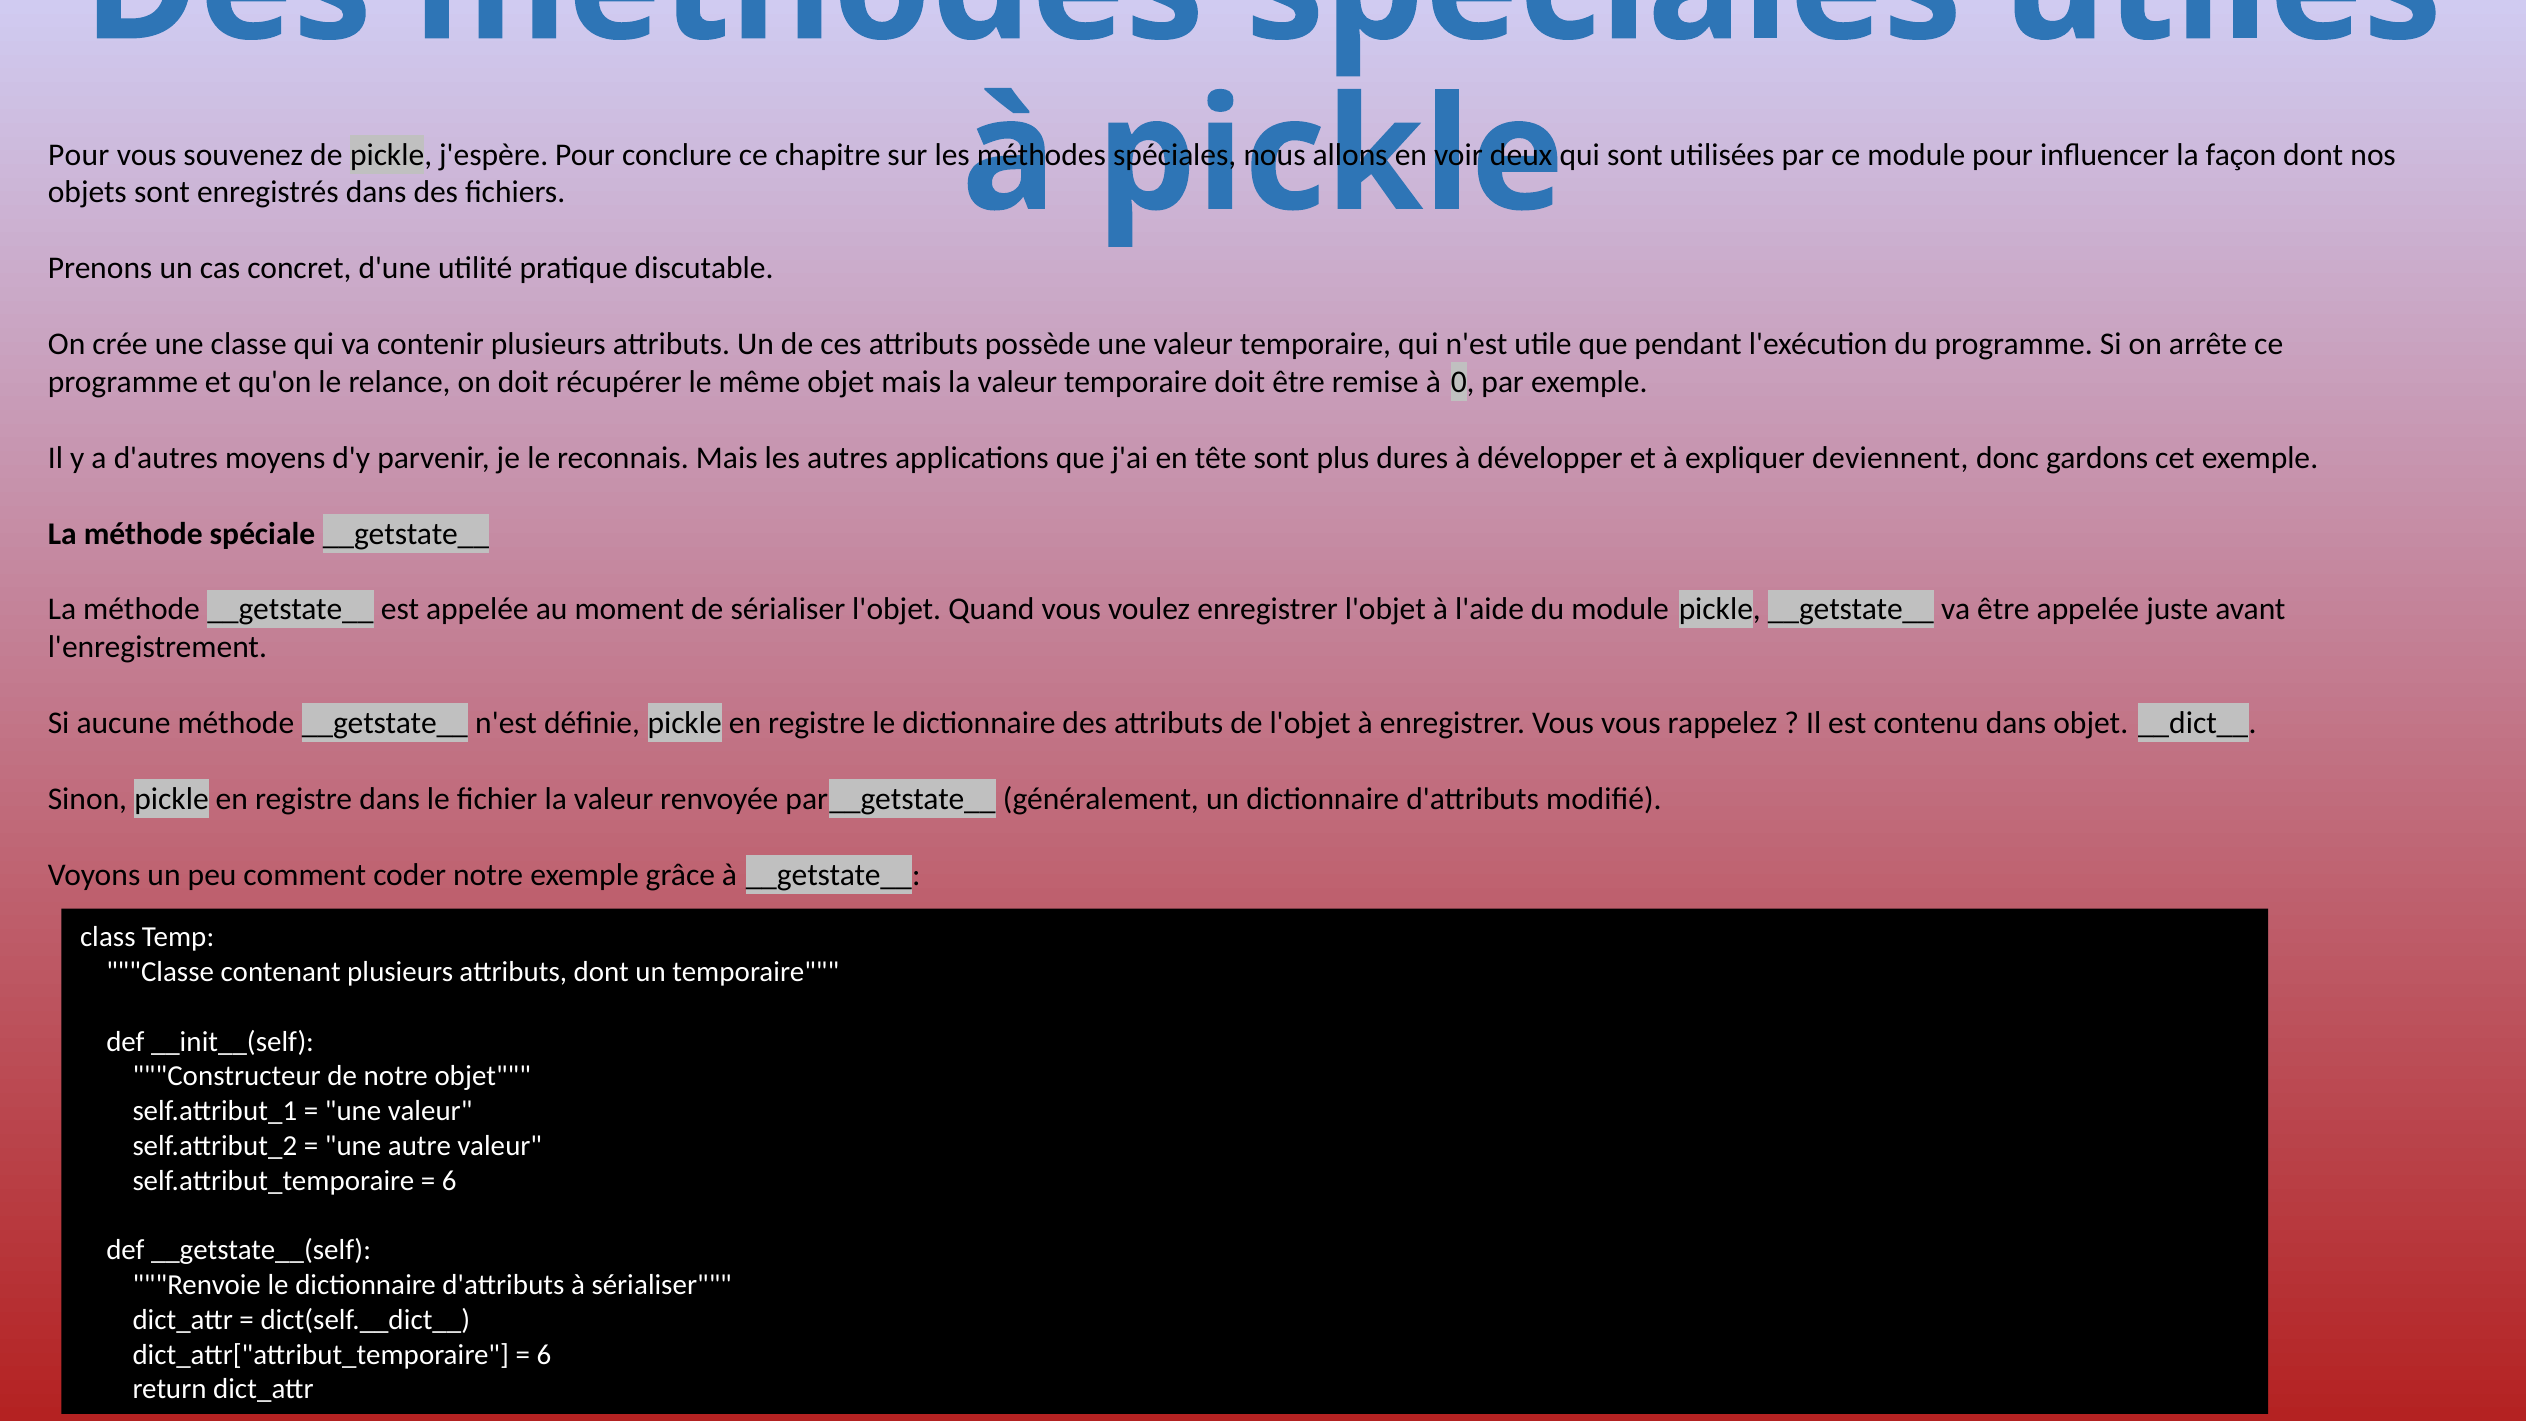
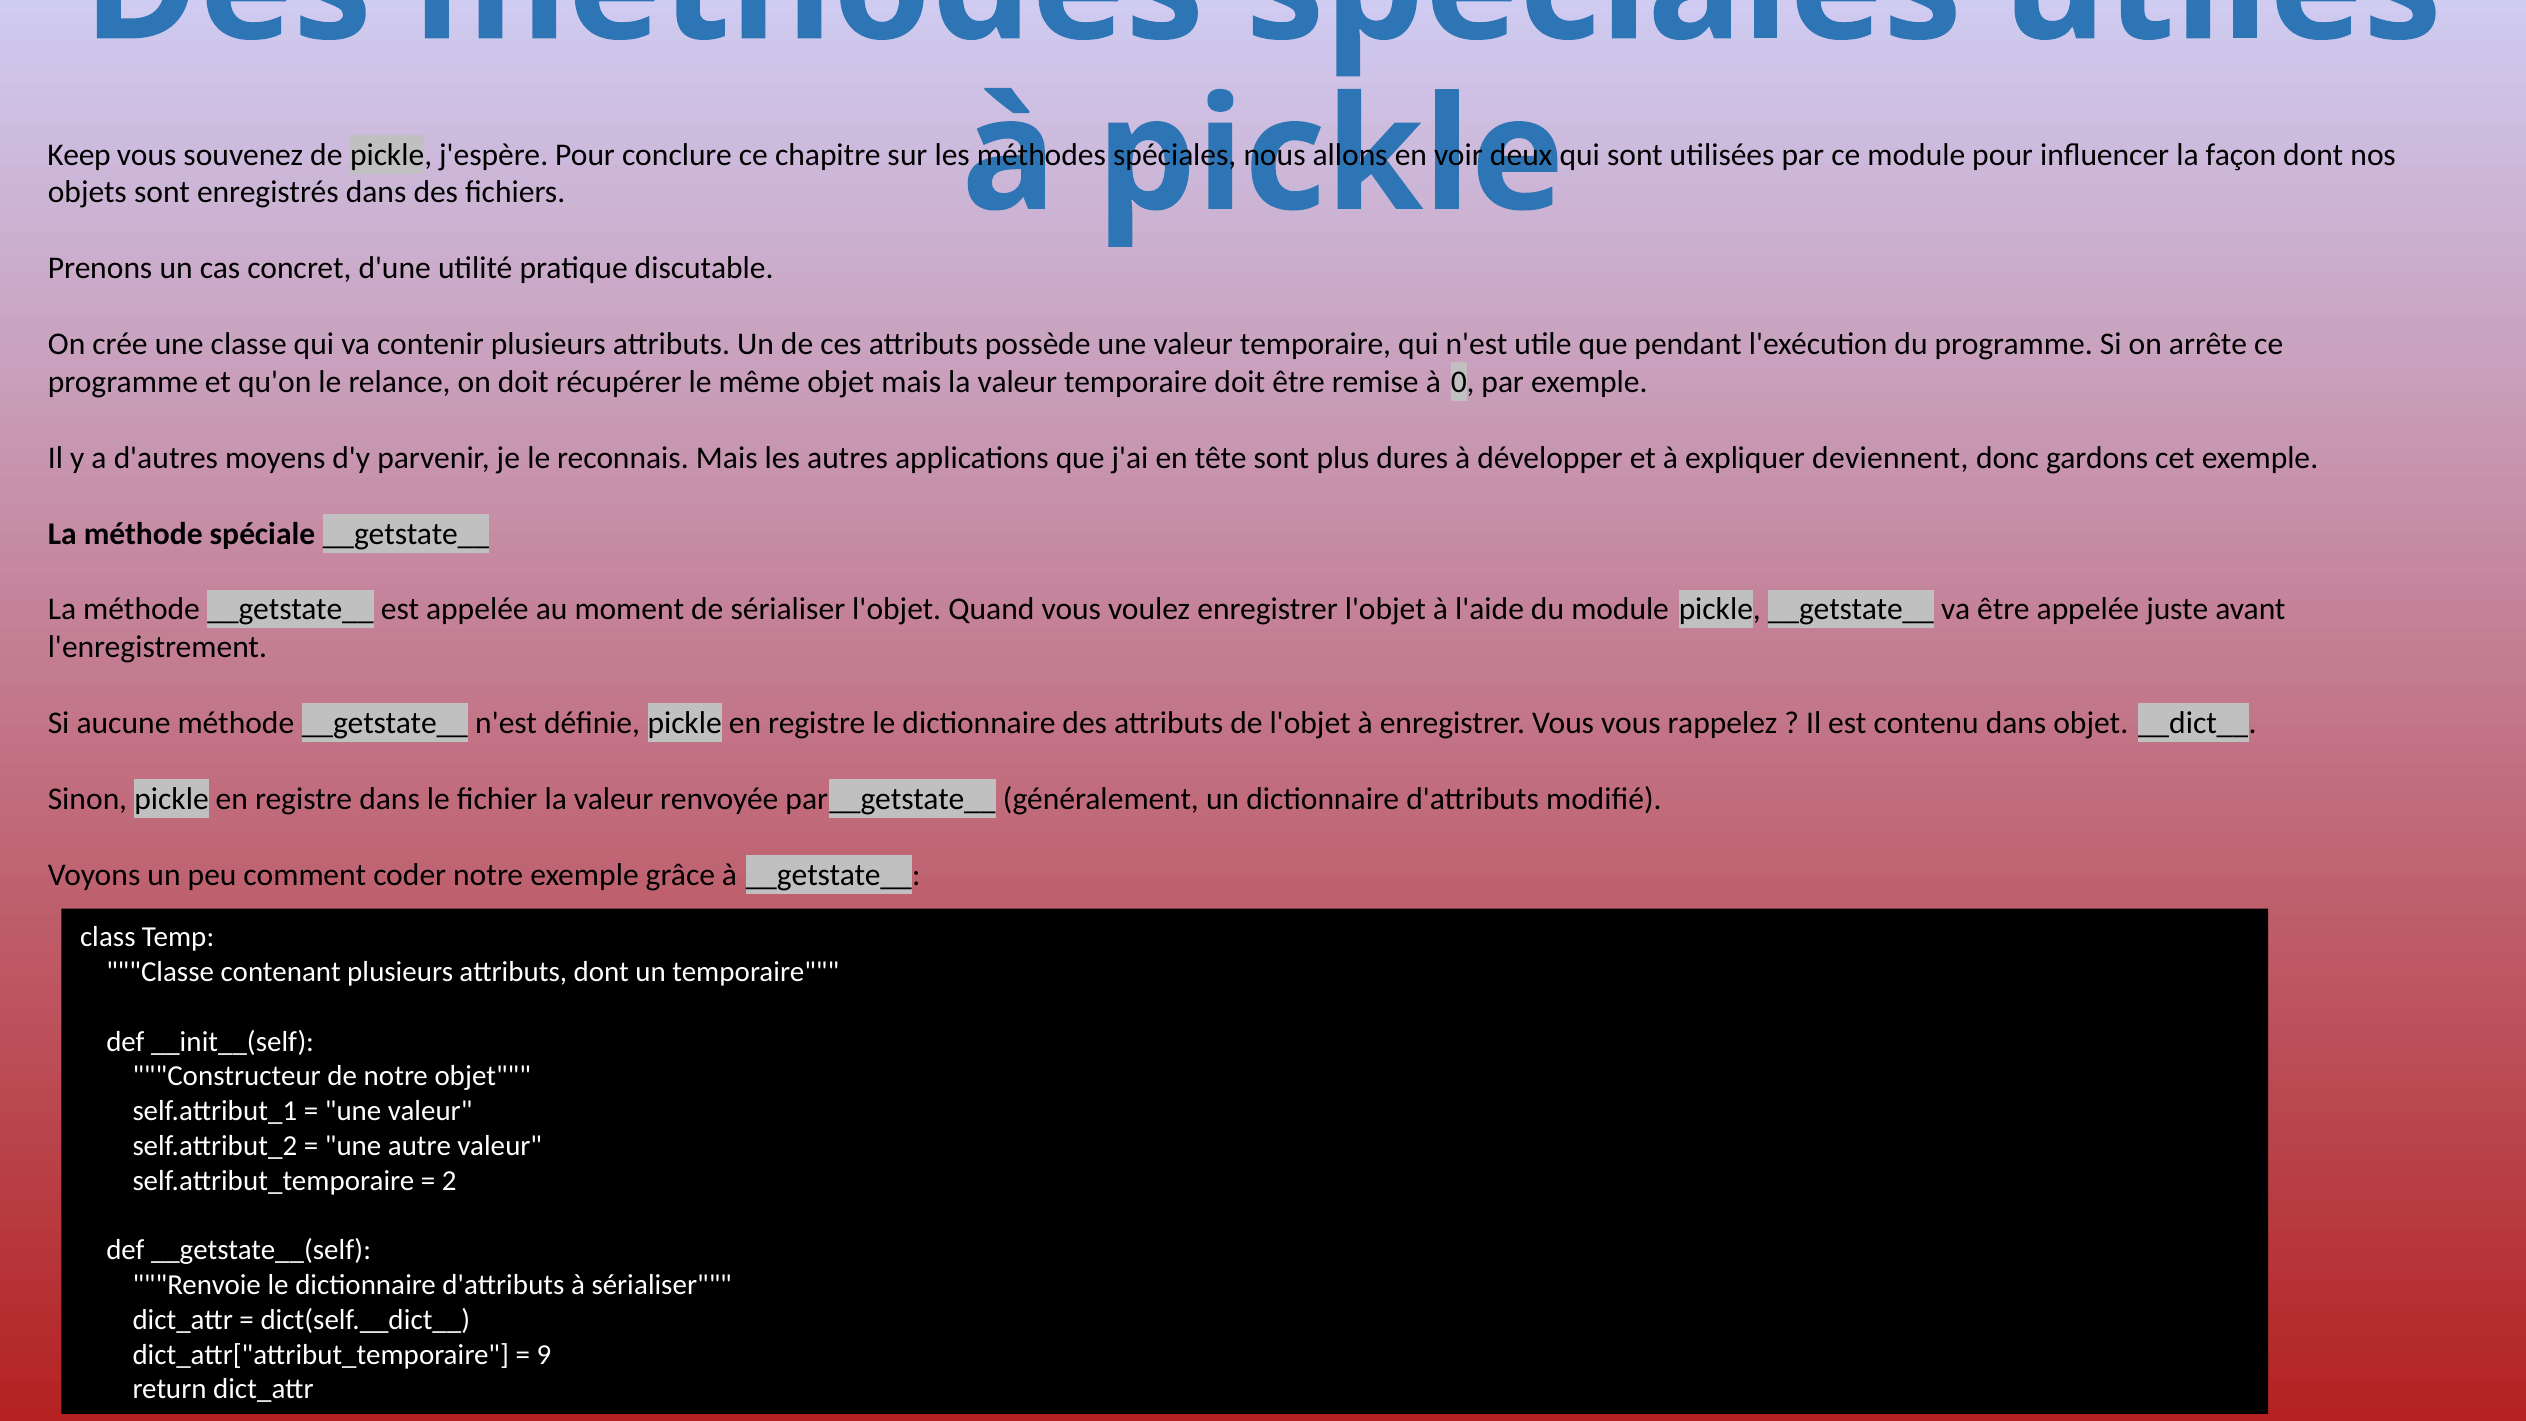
Pour at (79, 155): Pour -> Keep
6 at (449, 1181): 6 -> 2
6 at (544, 1354): 6 -> 9
